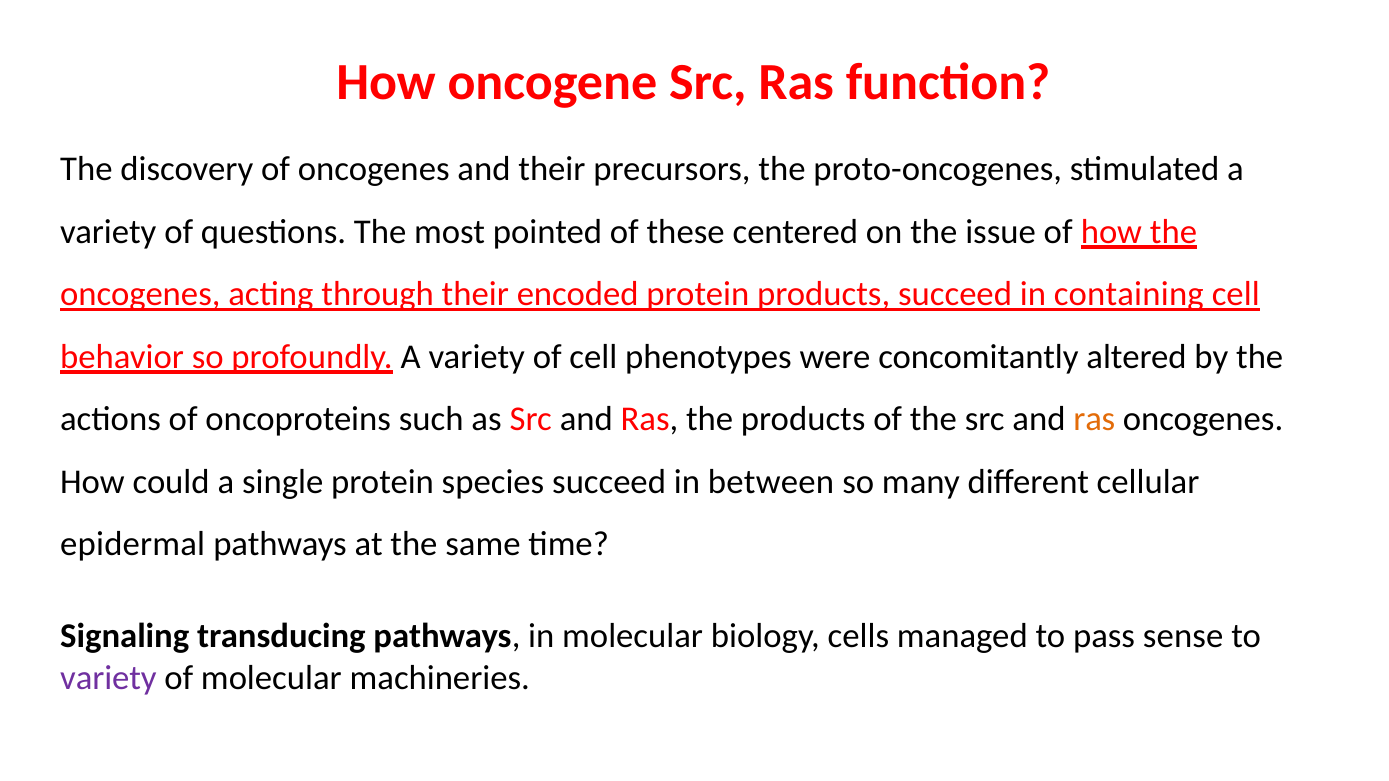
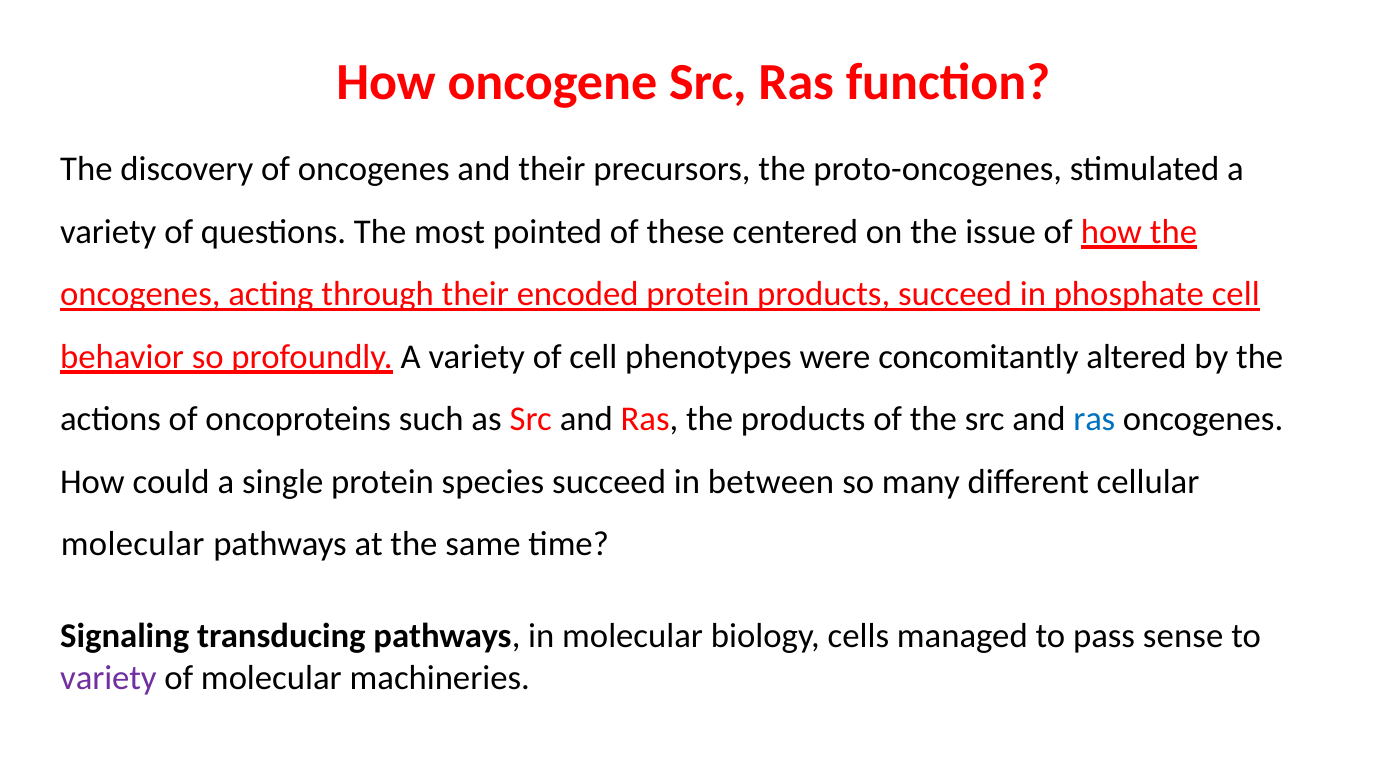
containing: containing -> phosphate
ras at (1094, 420) colour: orange -> blue
epidermal at (133, 545): epidermal -> molecular
